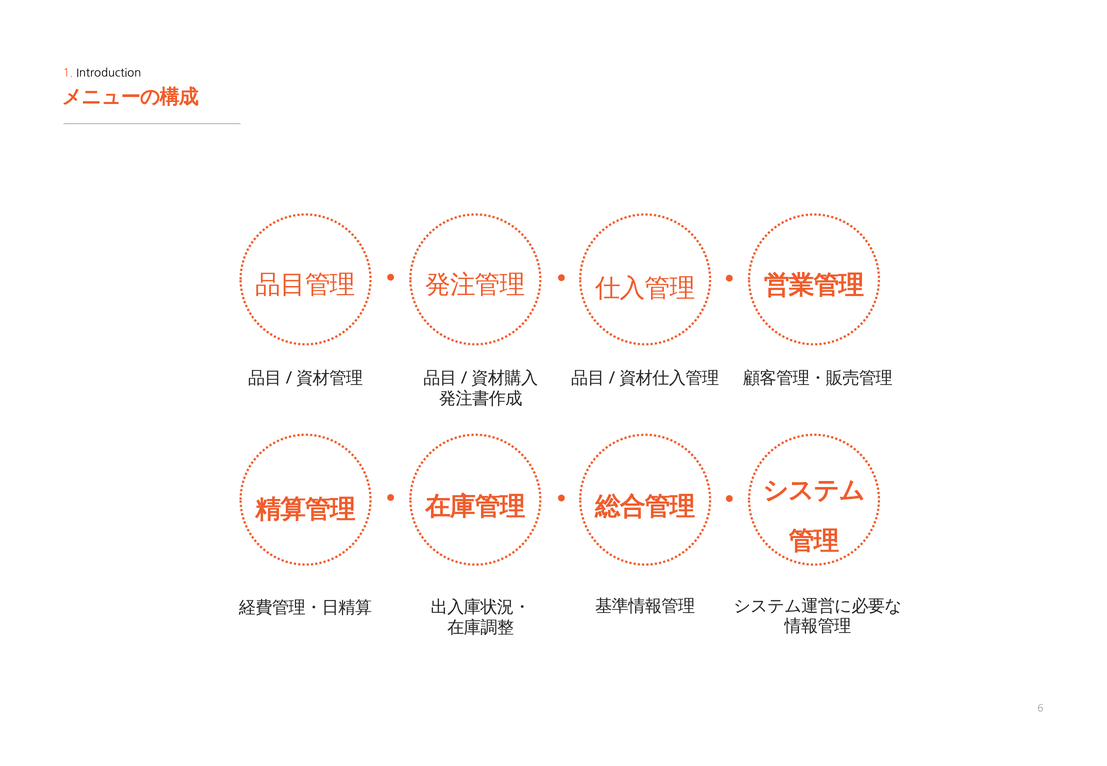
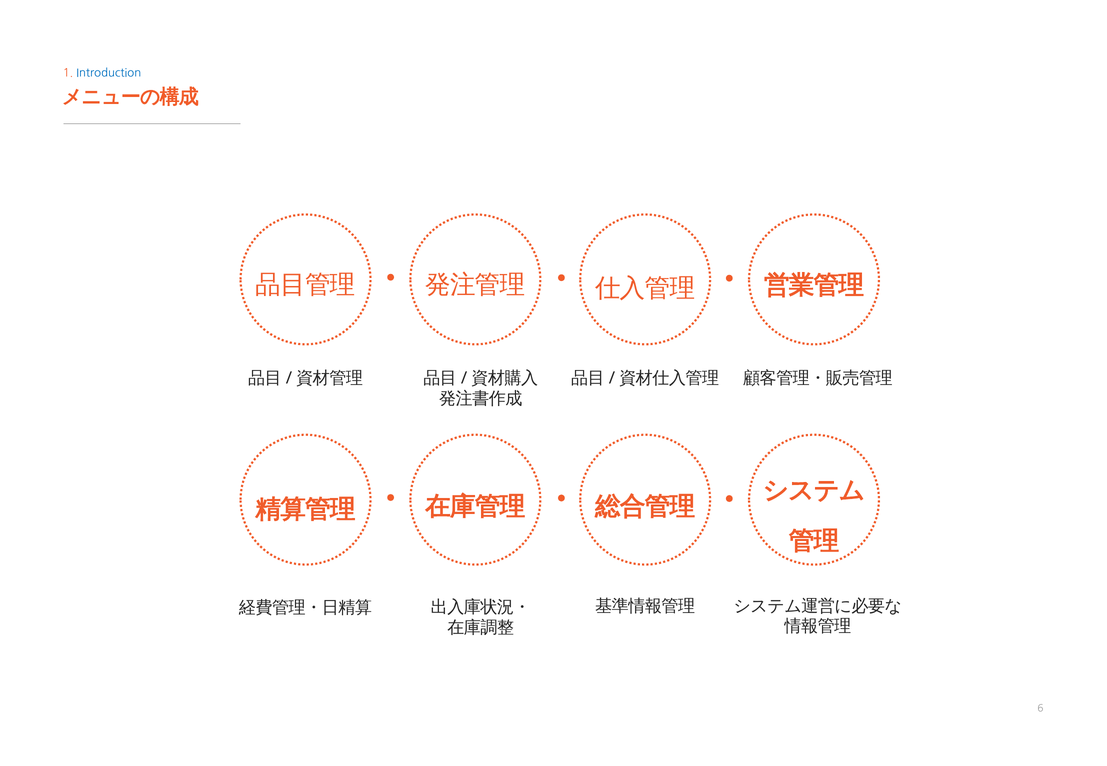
Introduction colour: black -> blue
